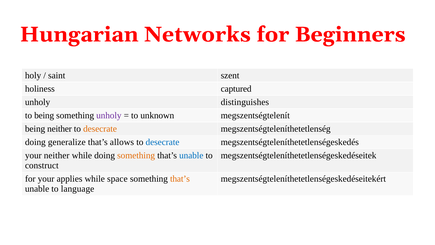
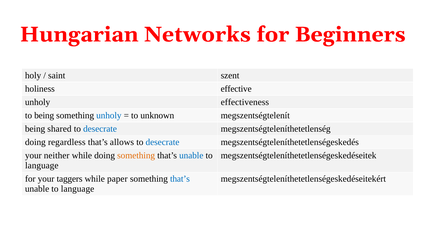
captured: captured -> effective
distinguishes: distinguishes -> effectiveness
unholy at (109, 115) colour: purple -> blue
being neither: neither -> shared
desecrate at (100, 129) colour: orange -> blue
generalize: generalize -> regardless
construct at (42, 165): construct -> language
applies: applies -> taggers
space: space -> paper
that’s at (180, 179) colour: orange -> blue
